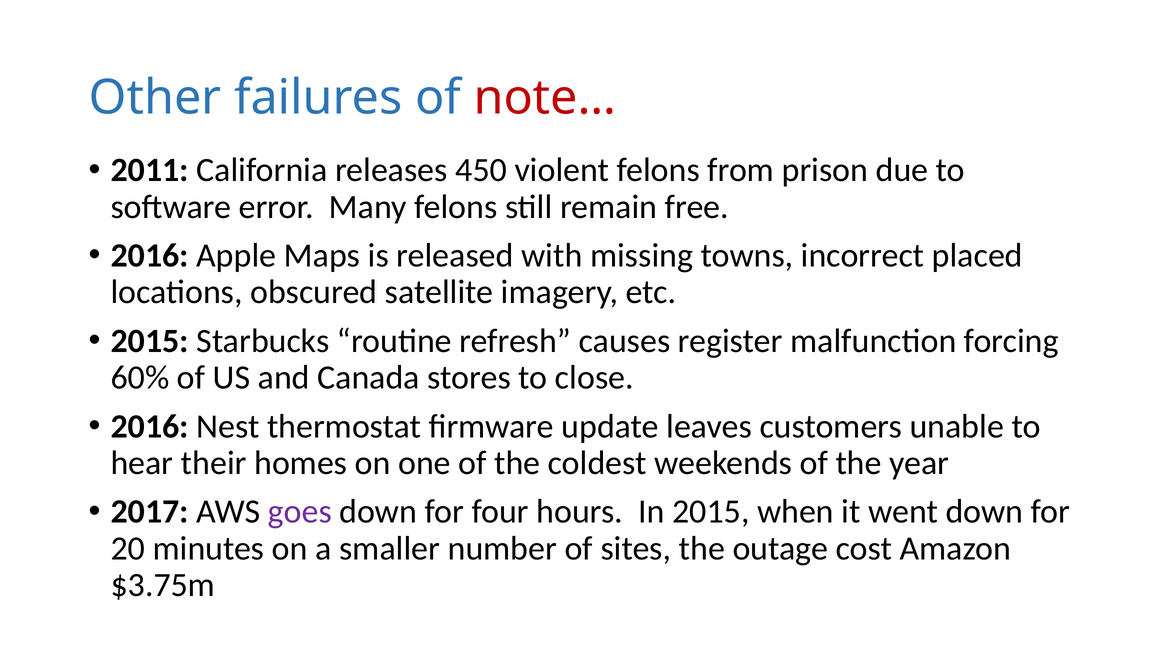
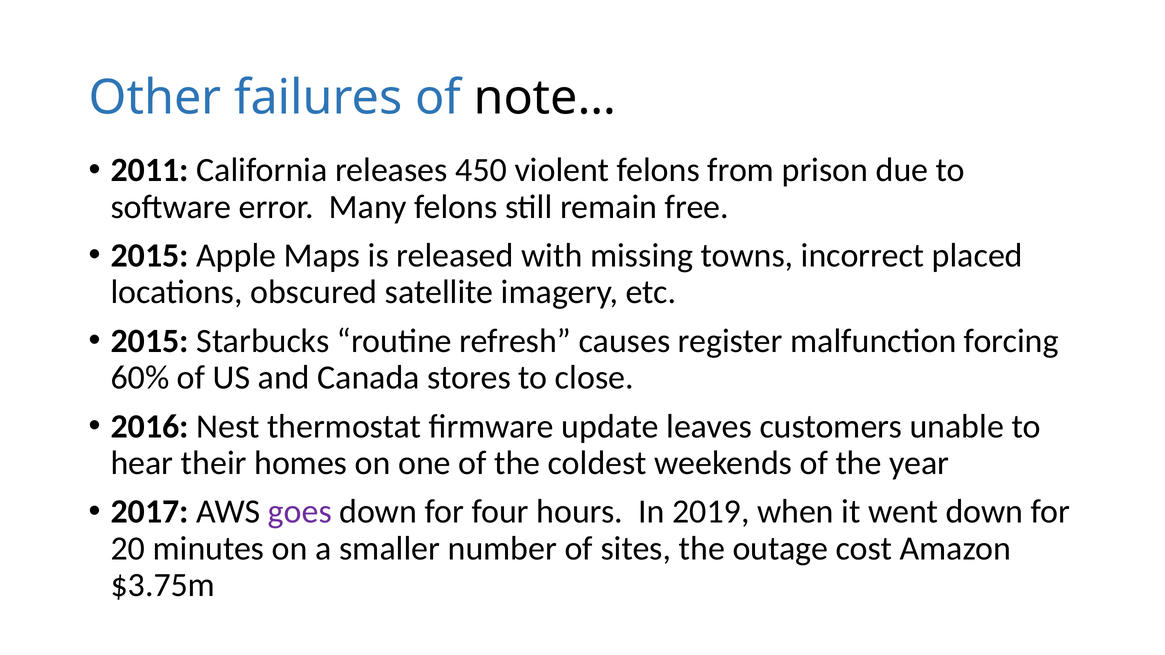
note… colour: red -> black
2016 at (150, 256): 2016 -> 2015
In 2015: 2015 -> 2019
